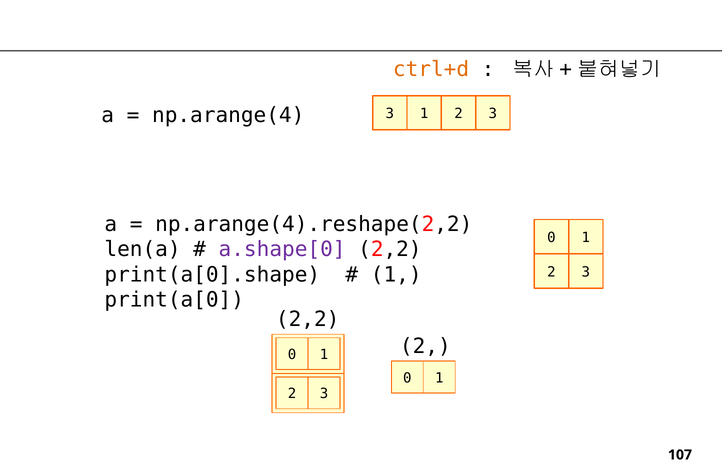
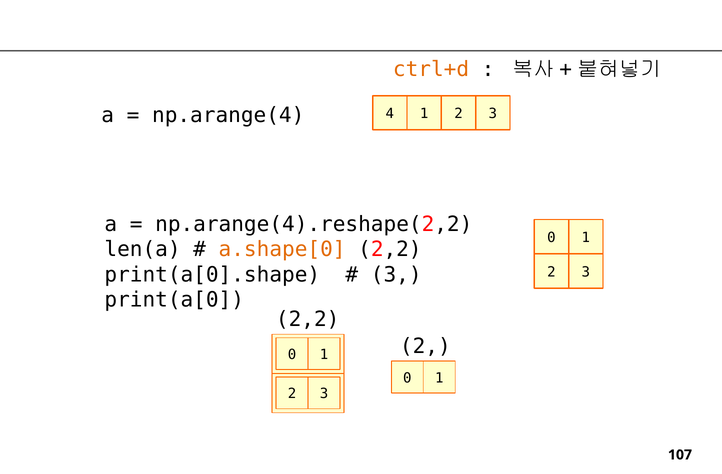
np.arange(4 3: 3 -> 4
a.shape[0 colour: purple -> orange
1 at (396, 275): 1 -> 3
